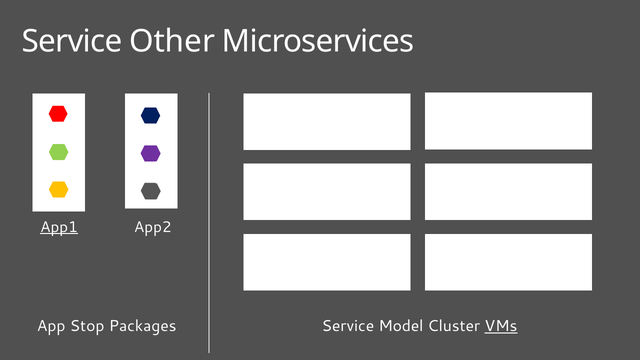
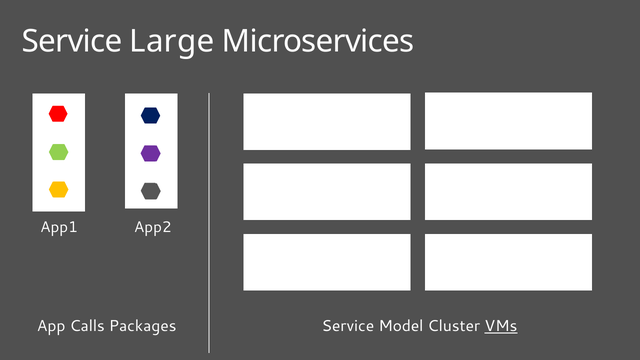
Other: Other -> Large
App1 underline: present -> none
Stop: Stop -> Calls
